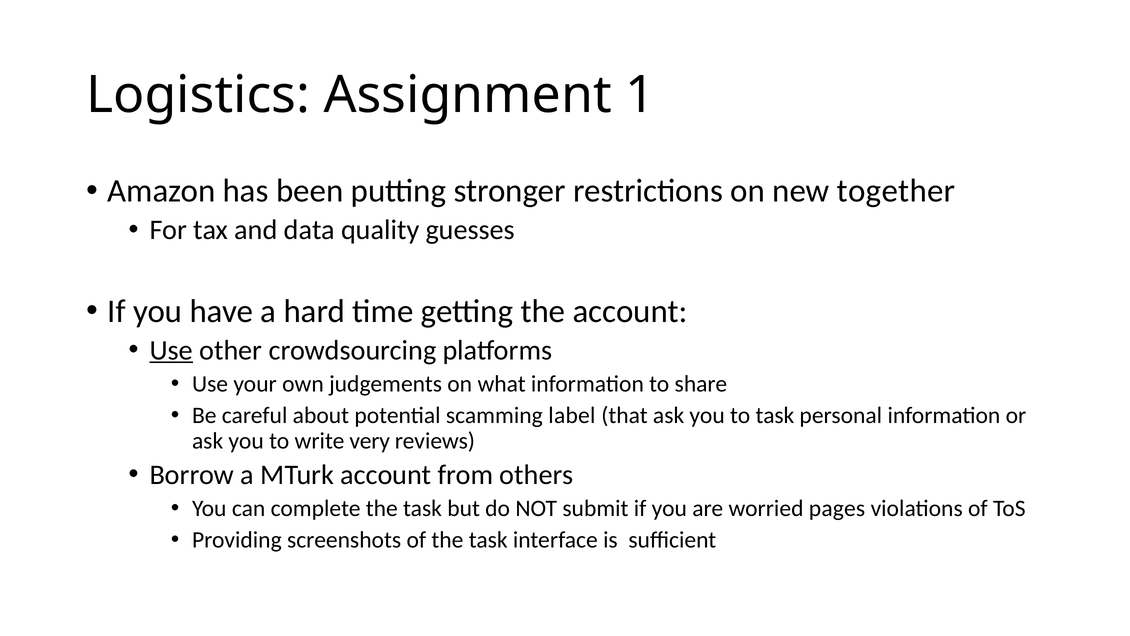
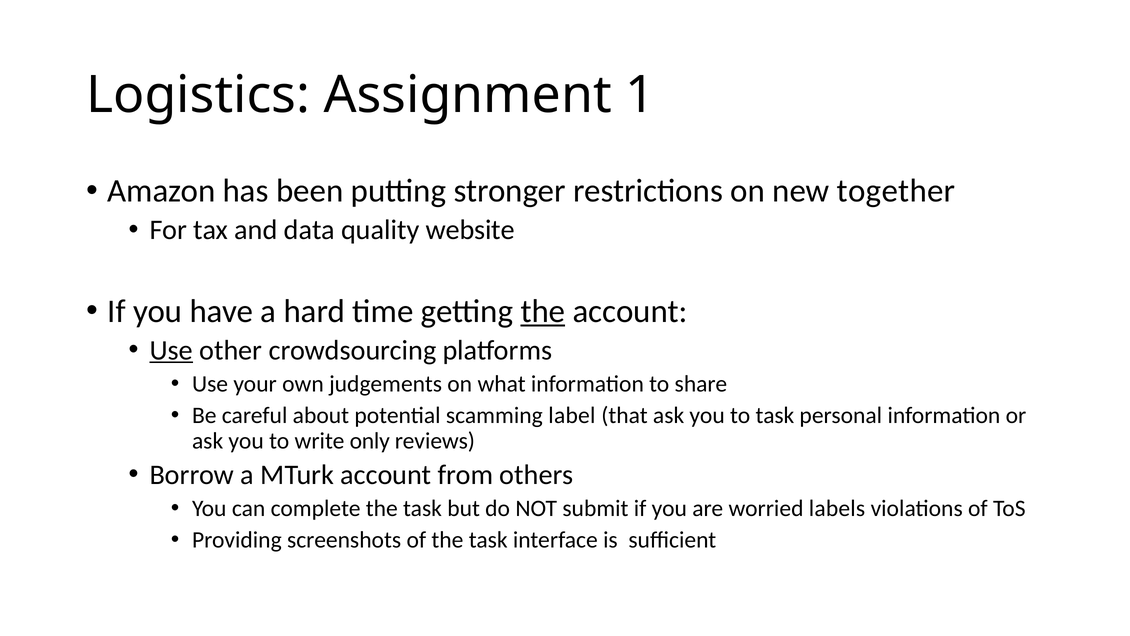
guesses: guesses -> website
the at (543, 311) underline: none -> present
very: very -> only
pages: pages -> labels
